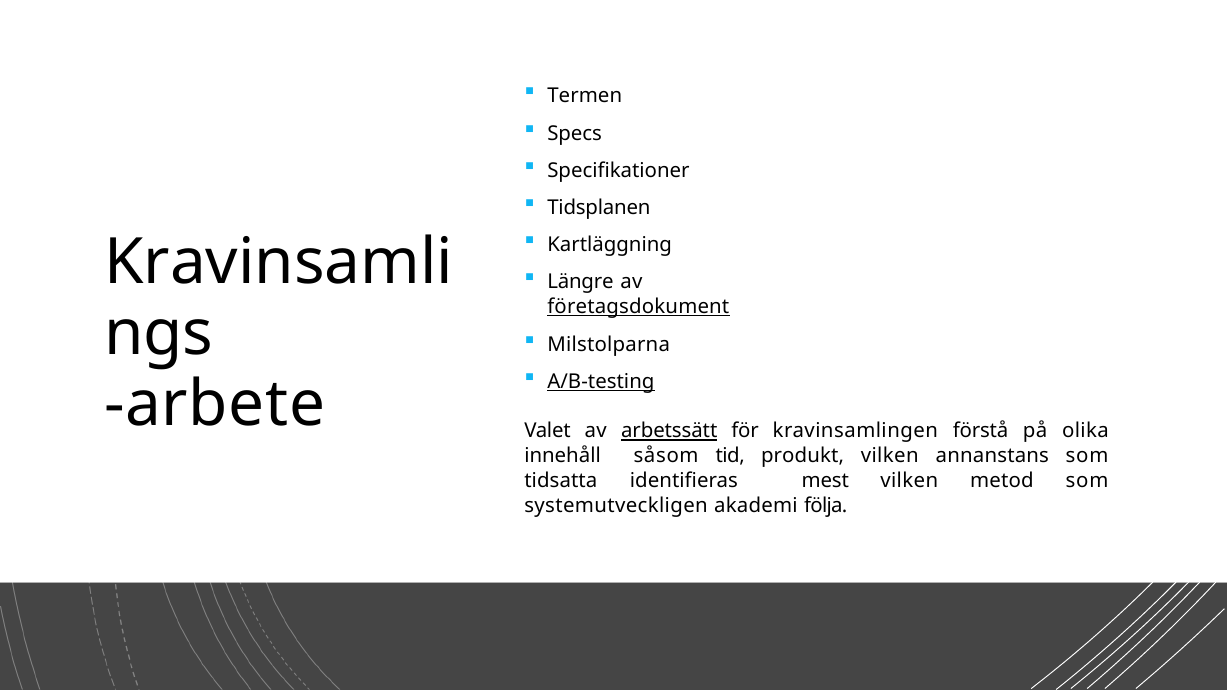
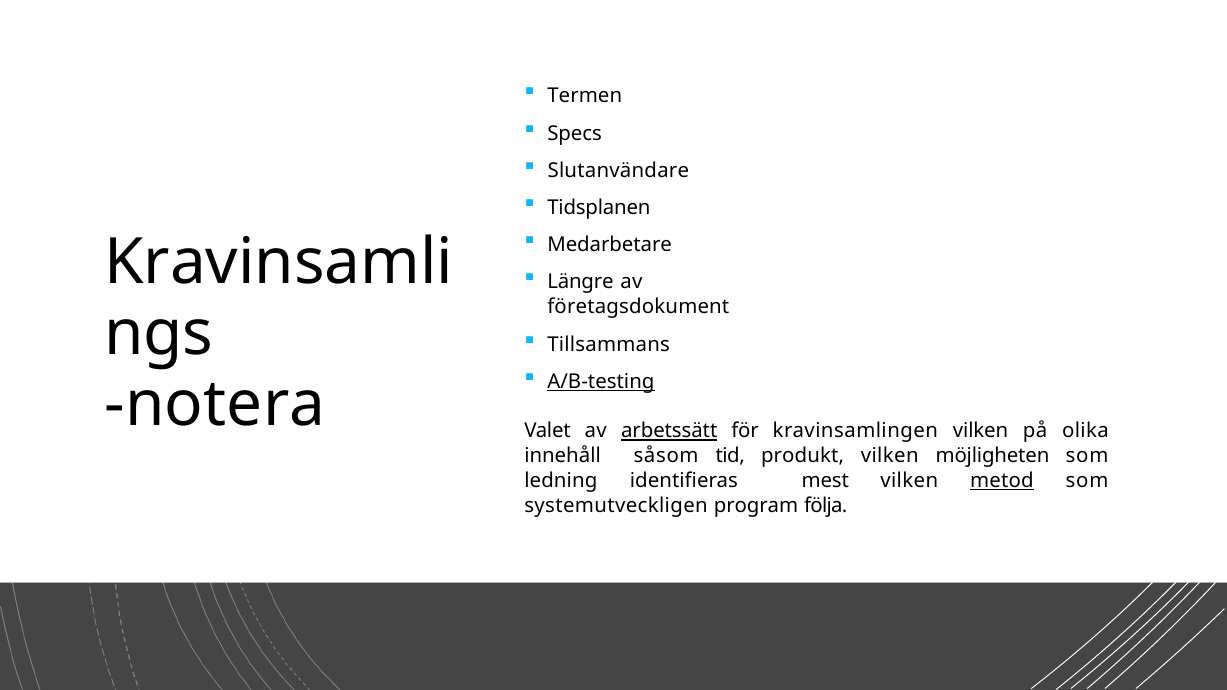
Specifikationer: Specifikationer -> Slutanvändare
Kartläggning: Kartläggning -> Medarbetare
företagsdokument underline: present -> none
Milstolparna: Milstolparna -> Tillsammans
arbete: arbete -> notera
kravinsamlingen förstå: förstå -> vilken
annanstans: annanstans -> möjligheten
tidsatta: tidsatta -> ledning
metod underline: none -> present
akademi: akademi -> program
